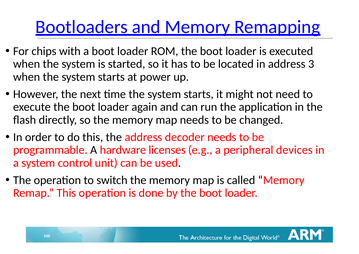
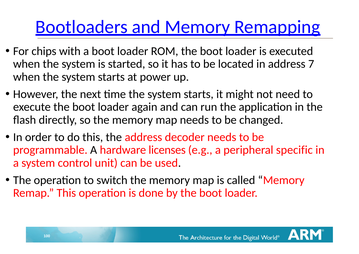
3: 3 -> 7
devices: devices -> specific
